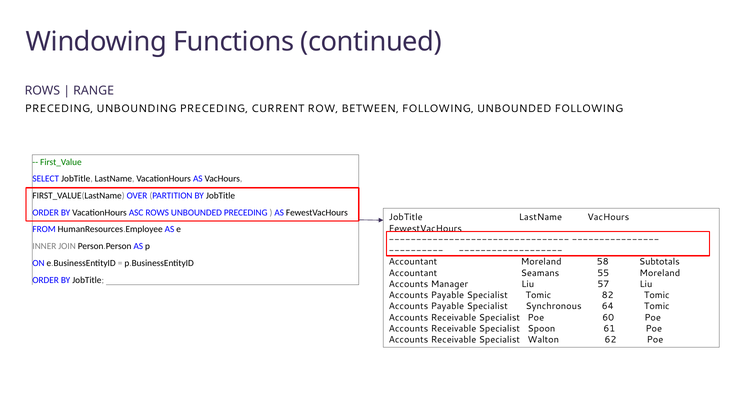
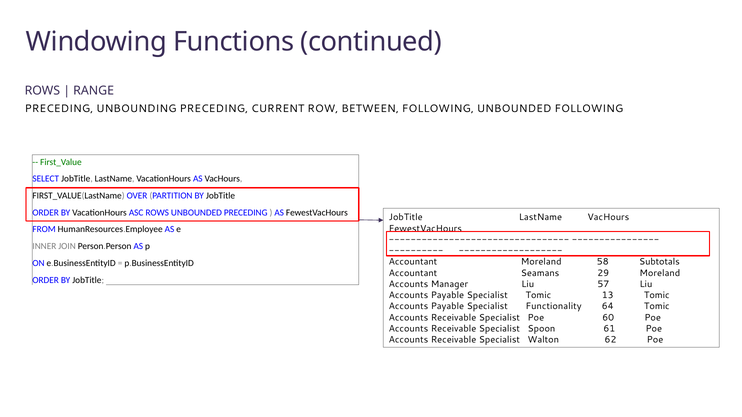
55: 55 -> 29
82: 82 -> 13
Synchronous: Synchronous -> Functionality
